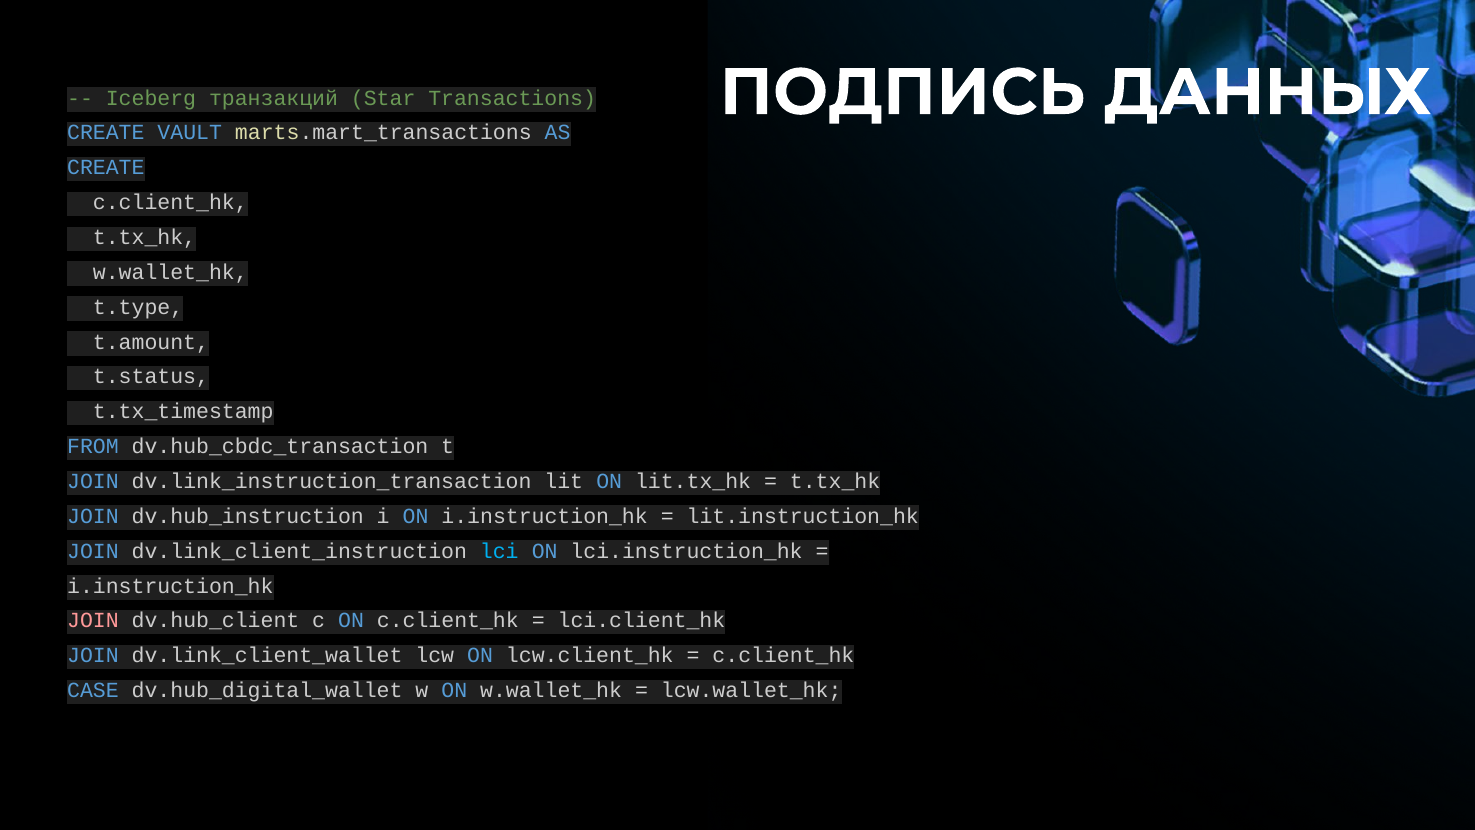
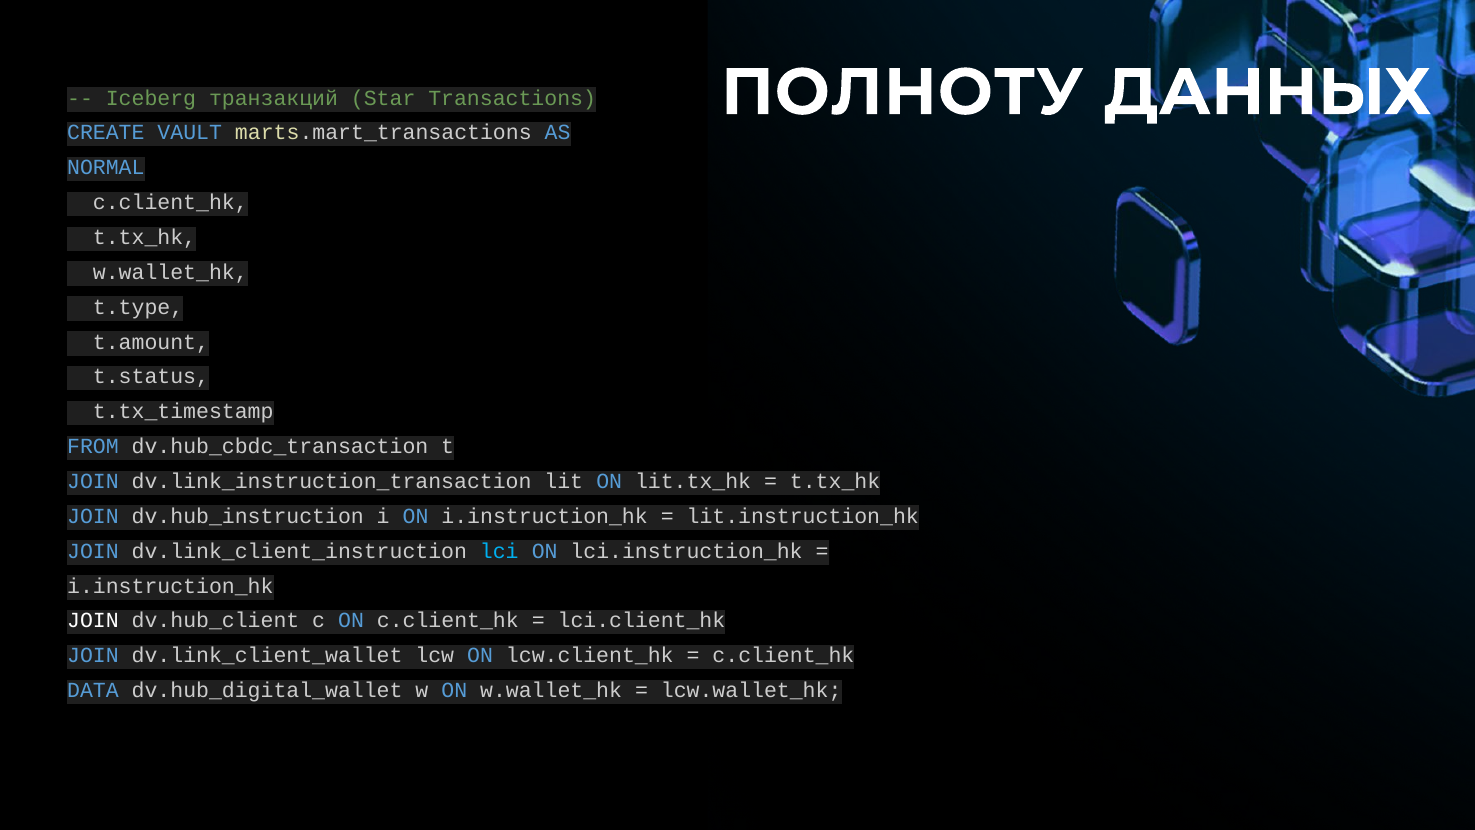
ПОДПИСЬ: ПОДПИСЬ -> ПОЛНОТУ
CREATE at (106, 168): CREATE -> NORMAL
JOIN at (93, 621) colour: pink -> white
CASE: CASE -> DATA
